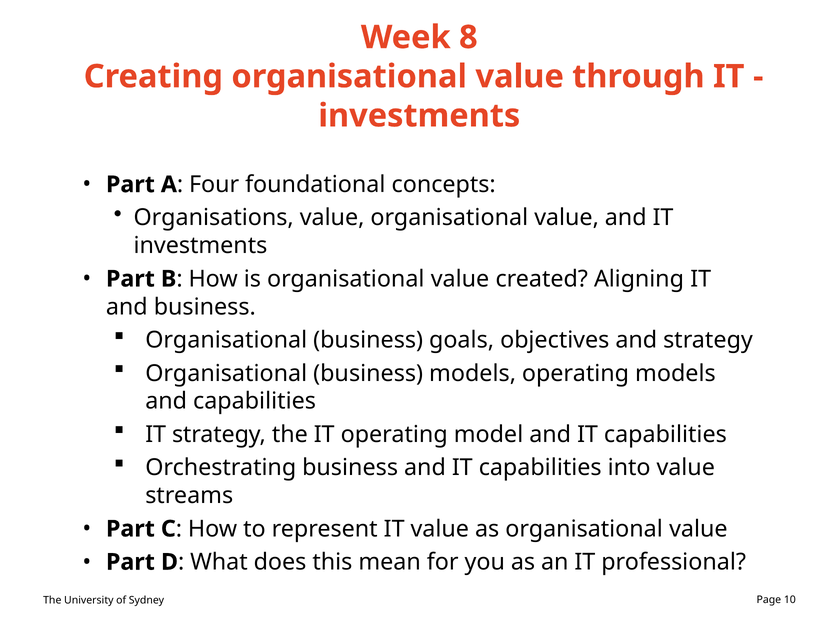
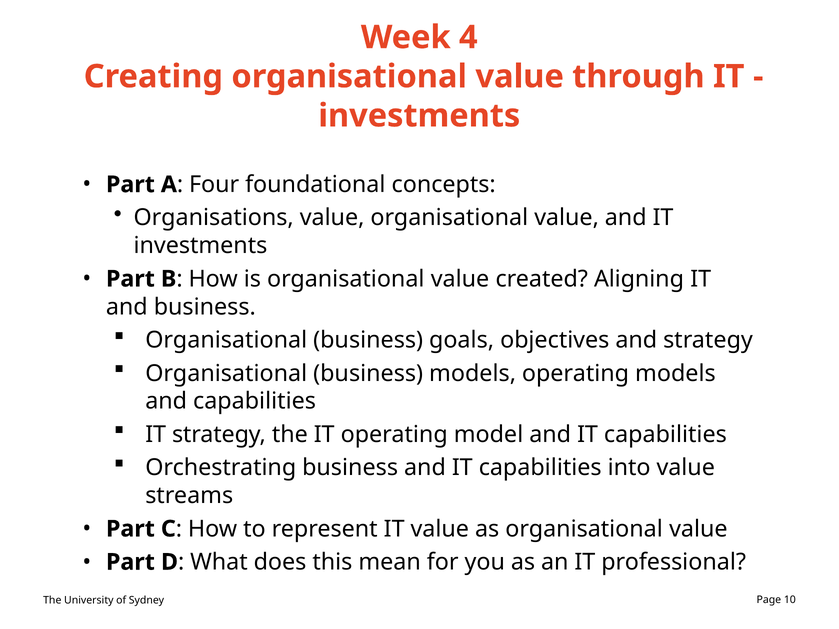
8: 8 -> 4
